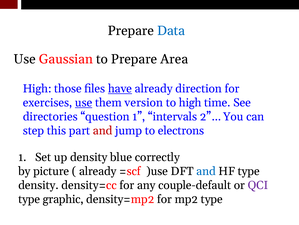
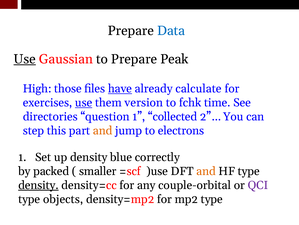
Use at (25, 59) underline: none -> present
Area: Area -> Peak
direction: direction -> calculate
to high: high -> fchk
intervals: intervals -> collected
and at (103, 130) colour: red -> orange
picture: picture -> packed
already at (98, 171): already -> smaller
and at (206, 171) colour: blue -> orange
density at (38, 185) underline: none -> present
couple-default: couple-default -> couple-orbital
graphic: graphic -> objects
